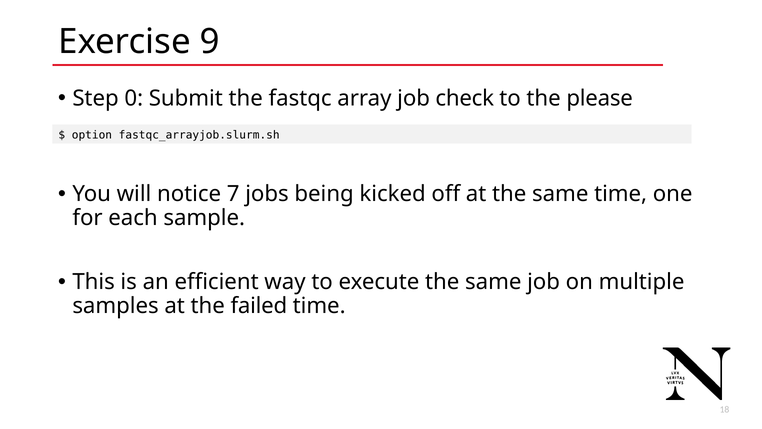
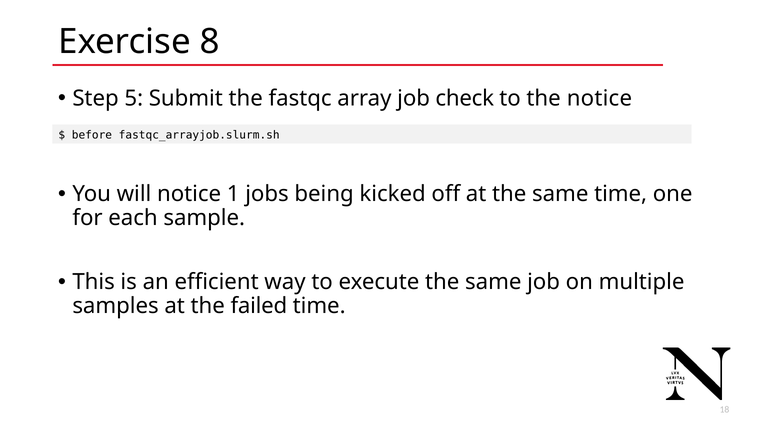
9: 9 -> 8
0: 0 -> 5
the please: please -> notice
option: option -> before
7: 7 -> 1
